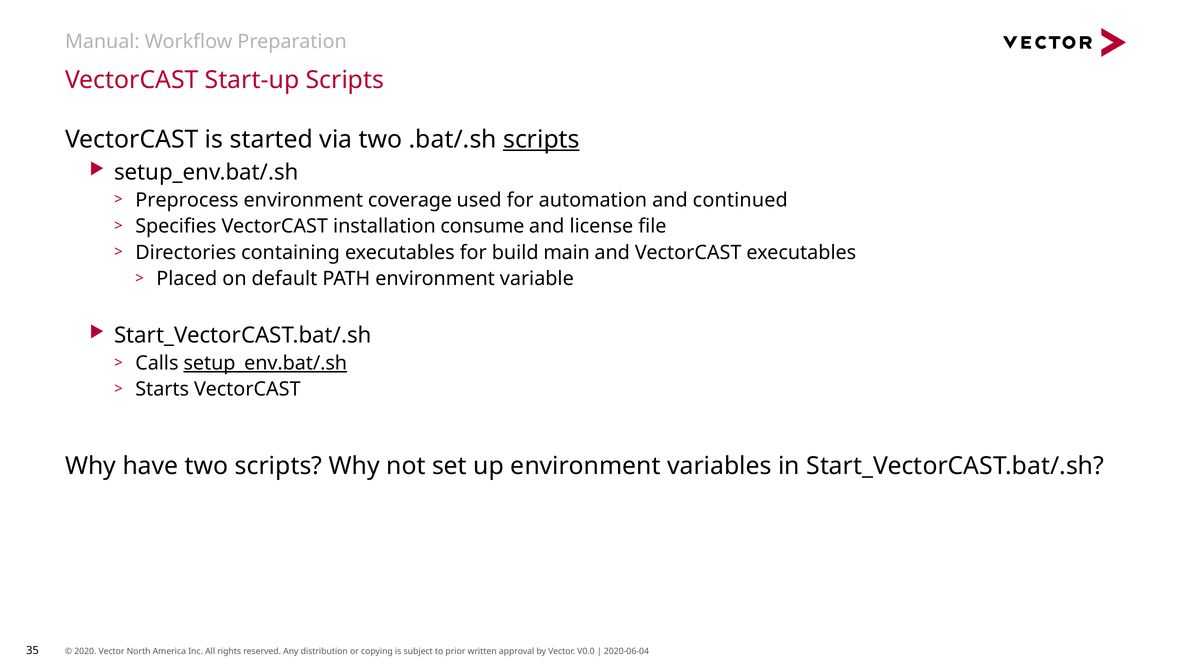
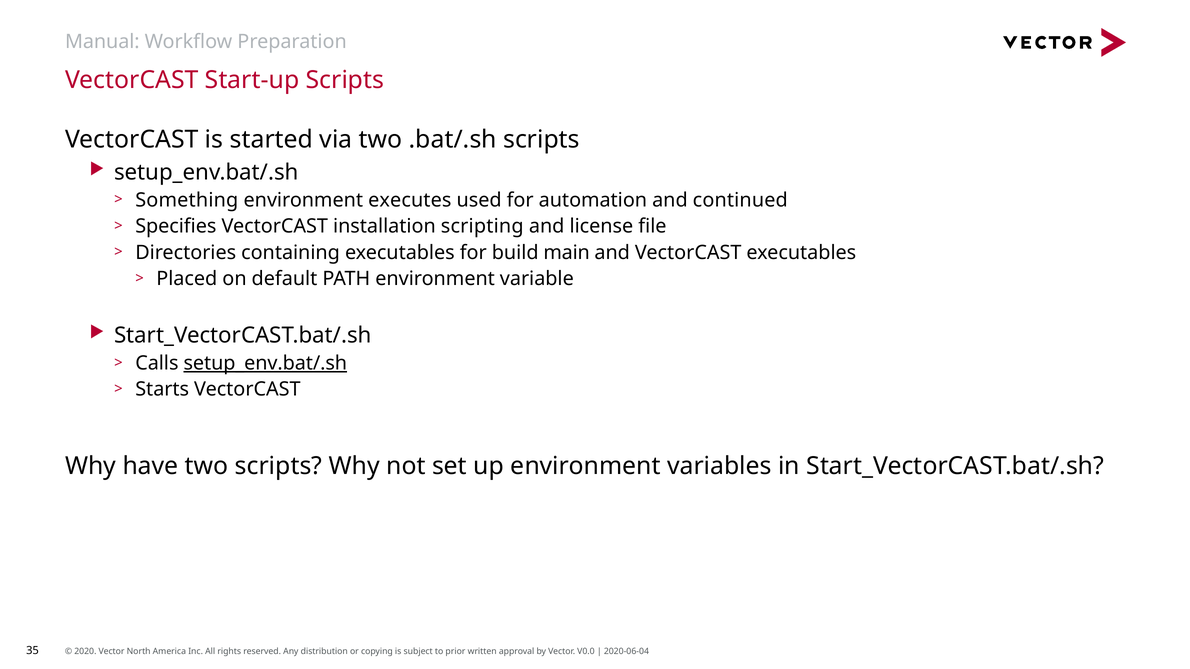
scripts at (541, 140) underline: present -> none
Preprocess: Preprocess -> Something
coverage: coverage -> executes
consume: consume -> scripting
